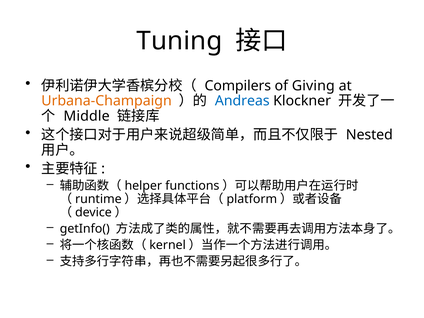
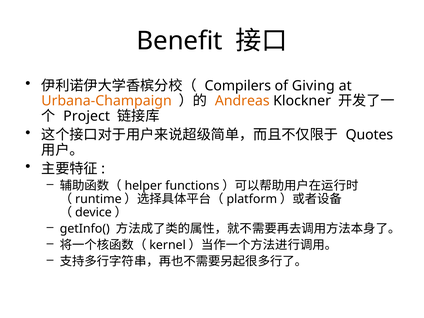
Tuning: Tuning -> Benefit
Andreas colour: blue -> orange
Middle: Middle -> Project
Nested: Nested -> Quotes
